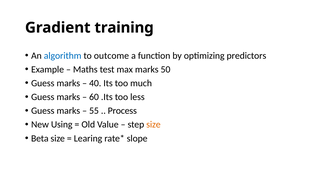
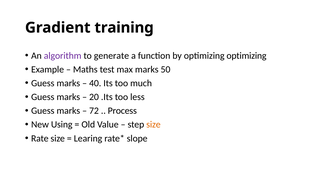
algorithm colour: blue -> purple
outcome: outcome -> generate
optimizing predictors: predictors -> optimizing
60: 60 -> 20
55: 55 -> 72
Beta: Beta -> Rate
